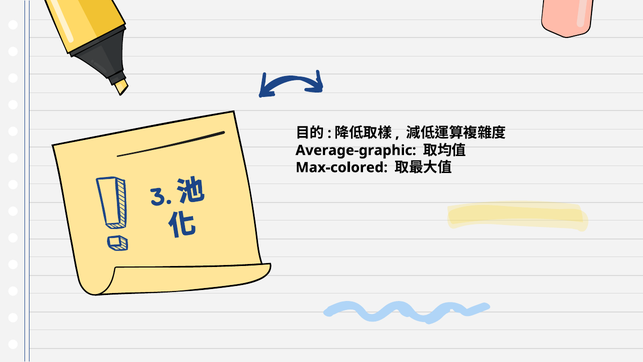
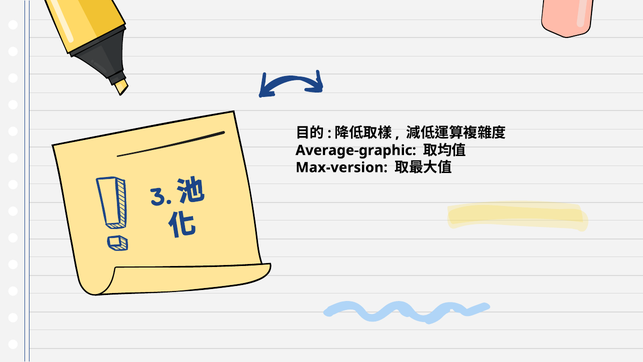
Max-colored: Max-colored -> Max-version
